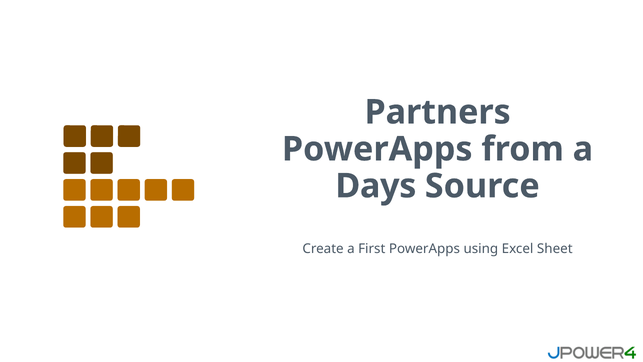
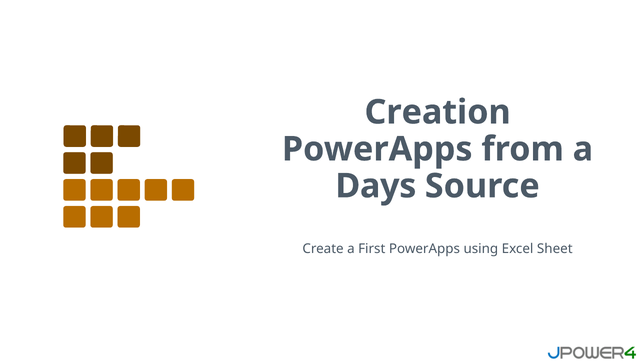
Partners: Partners -> Creation
